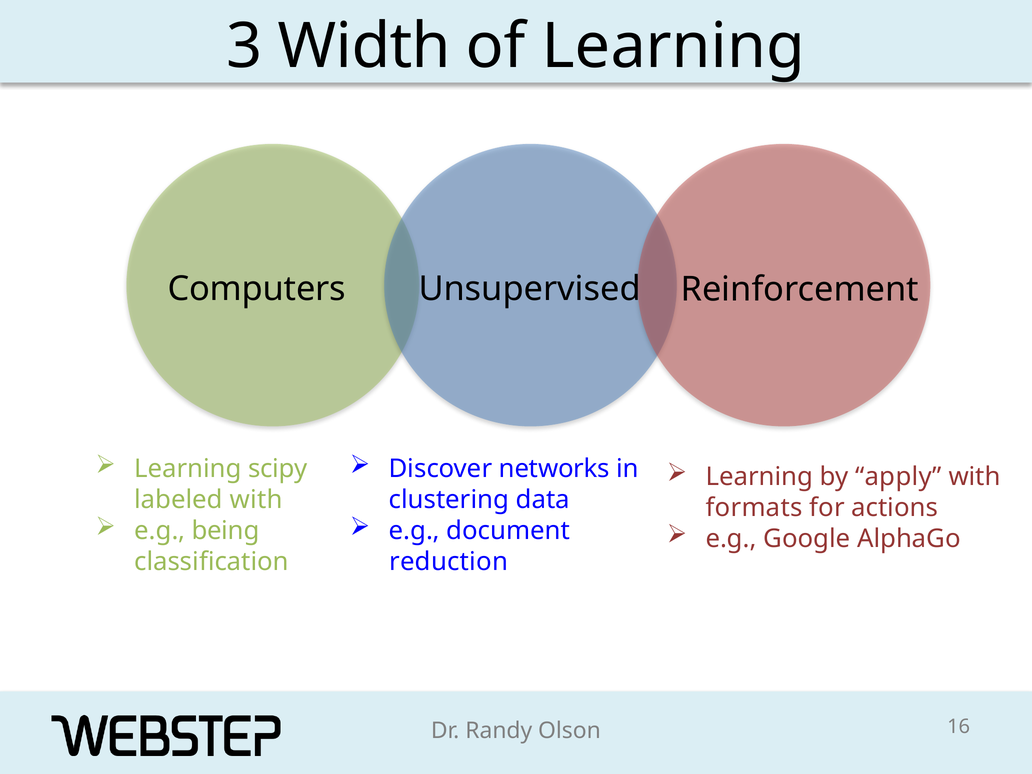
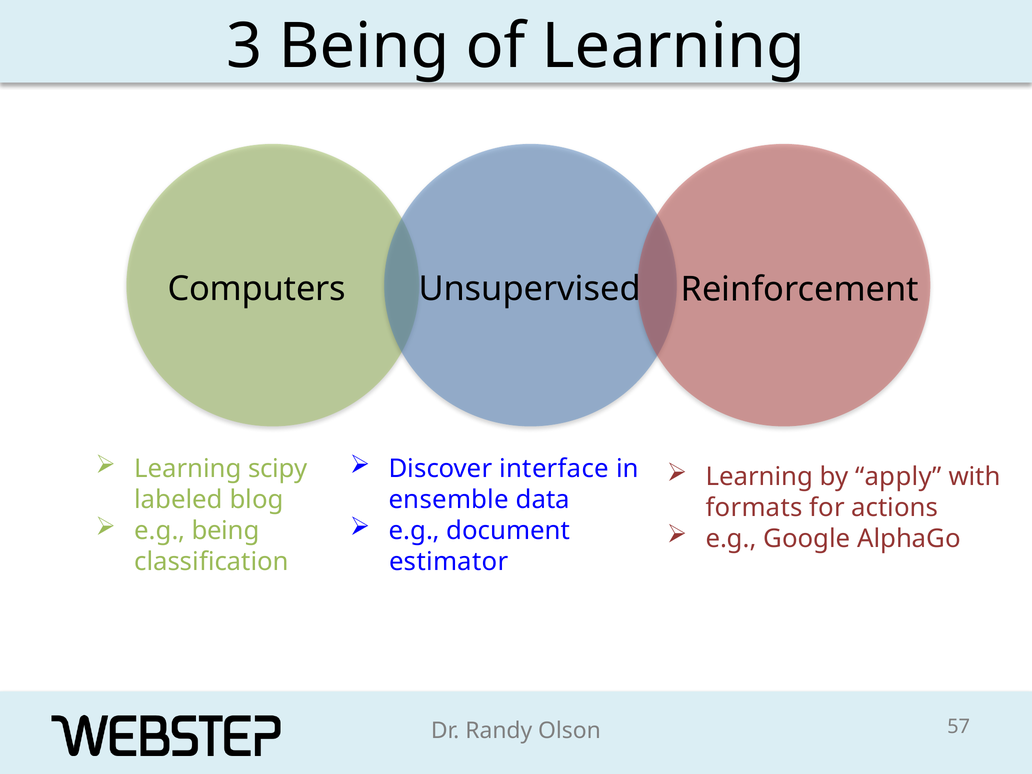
3 Width: Width -> Being
networks: networks -> interface
labeled with: with -> blog
clustering: clustering -> ensemble
reduction: reduction -> estimator
16: 16 -> 57
